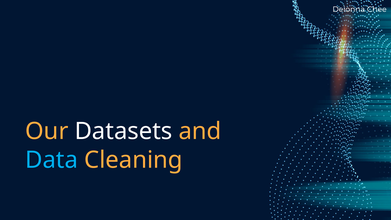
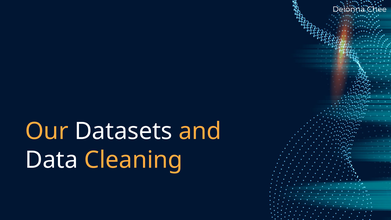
Data colour: light blue -> white
